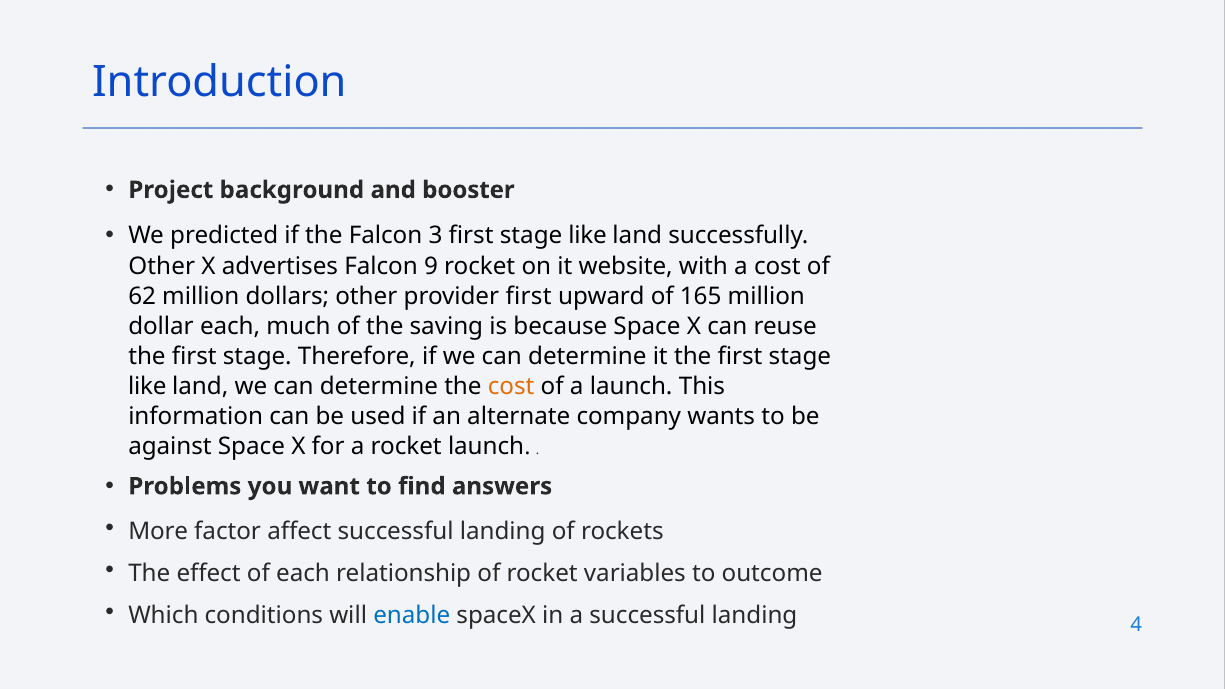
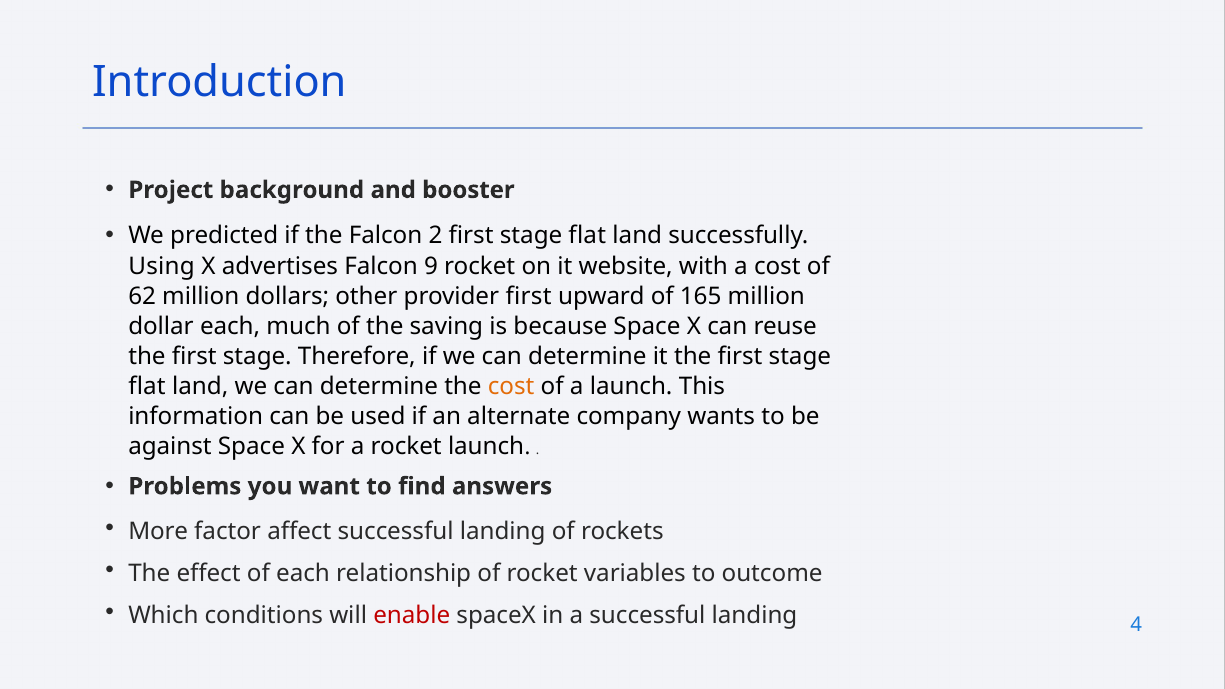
3: 3 -> 2
like at (587, 236): like -> flat
Other at (162, 266): Other -> Using
like at (147, 386): like -> flat
enable colour: blue -> red
